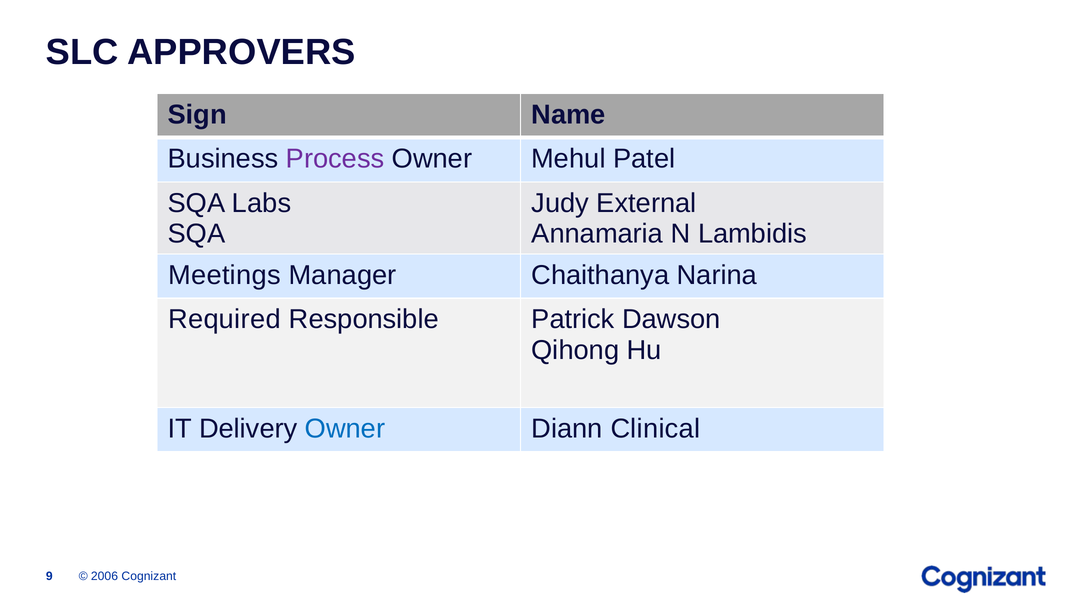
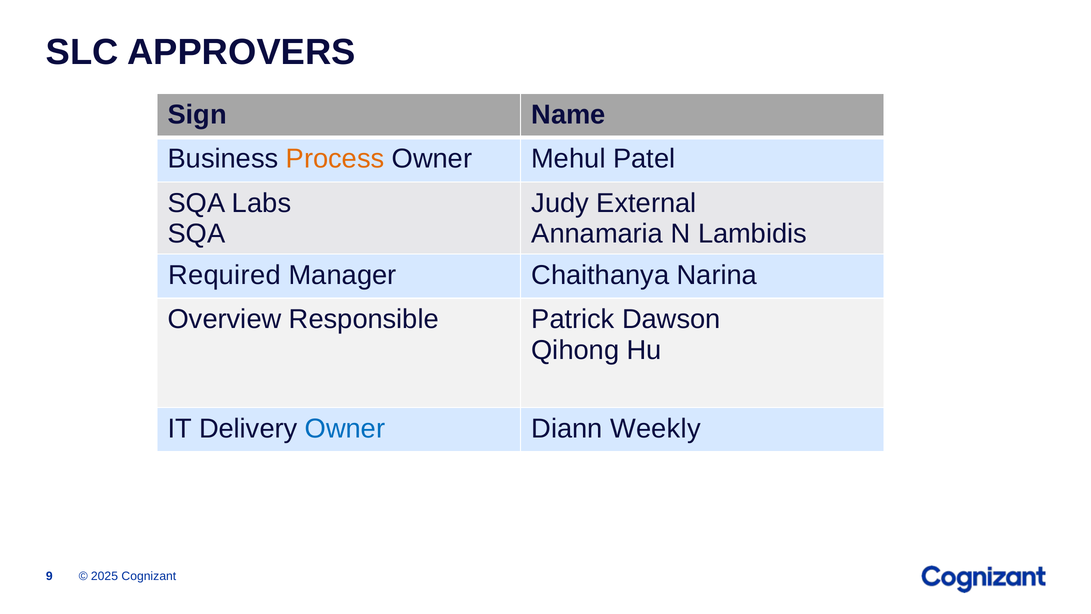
Process colour: purple -> orange
Meetings: Meetings -> Required
Required: Required -> Overview
Clinical: Clinical -> Weekly
2006: 2006 -> 2025
